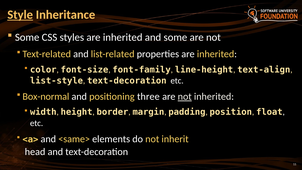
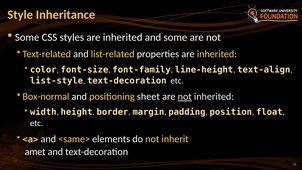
Style underline: present -> none
three: three -> sheet
head: head -> amet
